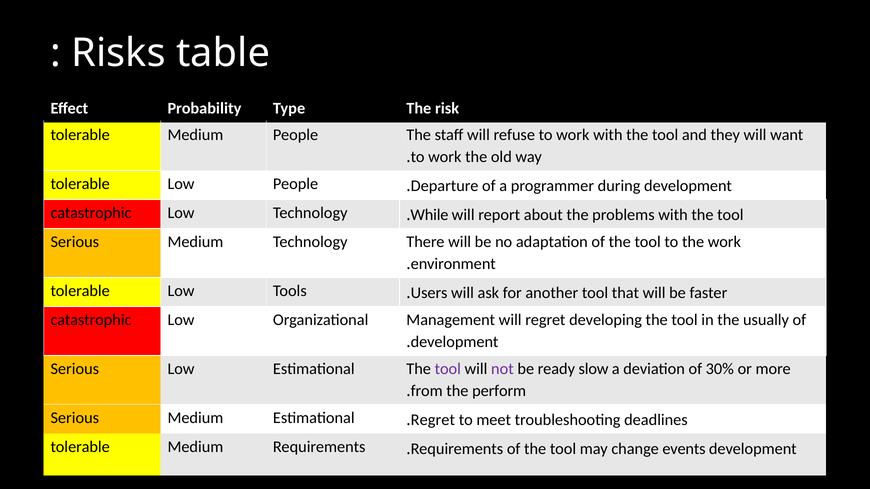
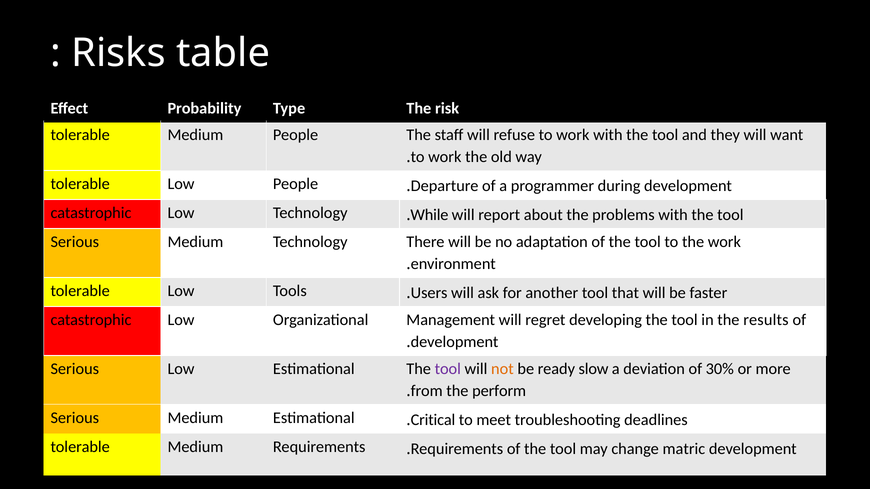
usually: usually -> results
not colour: purple -> orange
Estimational Regret: Regret -> Critical
events: events -> matric
